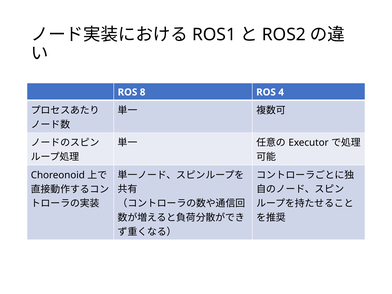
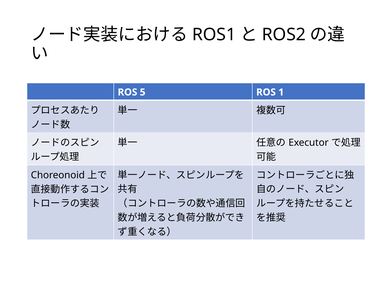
8: 8 -> 5
4: 4 -> 1
